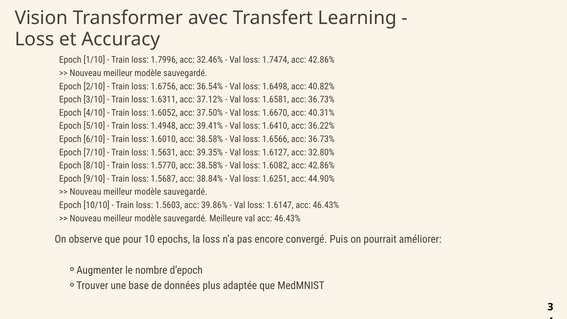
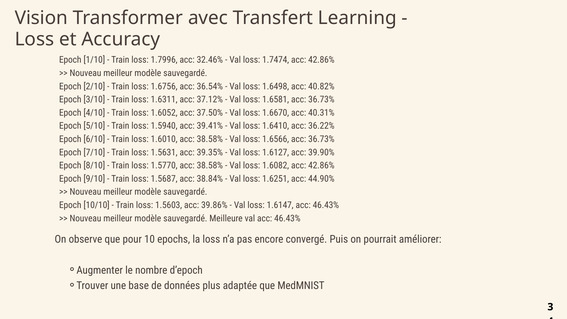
1.4948: 1.4948 -> 1.5940
32.80%: 32.80% -> 39.90%
